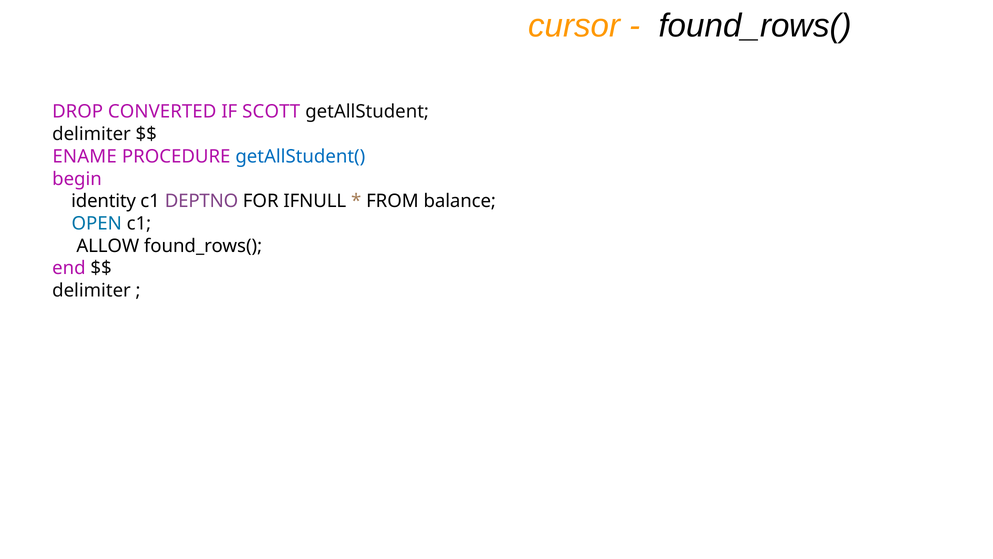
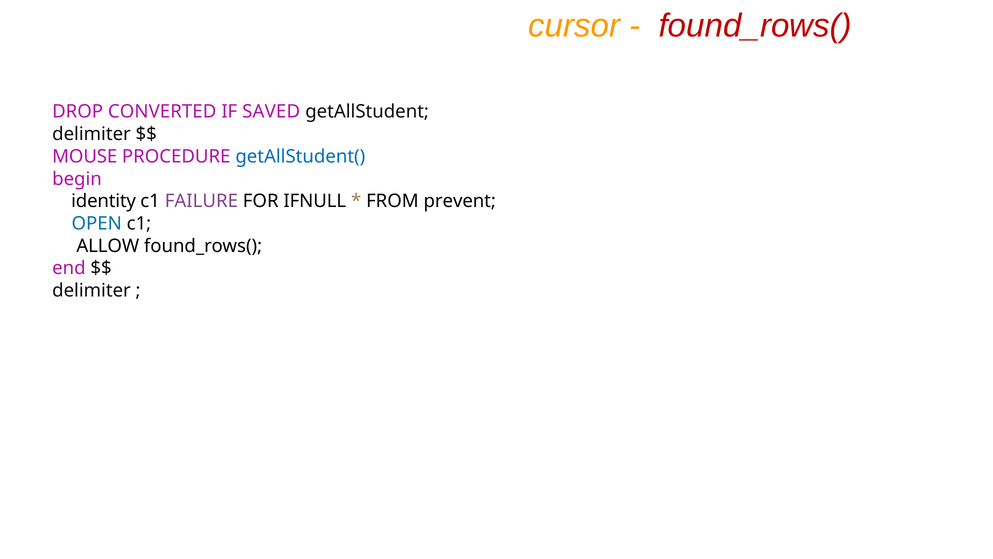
found_rows( at (755, 26) colour: black -> red
SCOTT: SCOTT -> SAVED
ENAME: ENAME -> MOUSE
DEPTNO: DEPTNO -> FAILURE
balance: balance -> prevent
